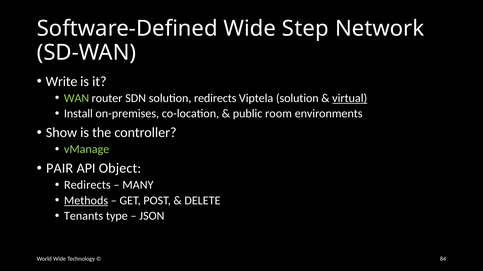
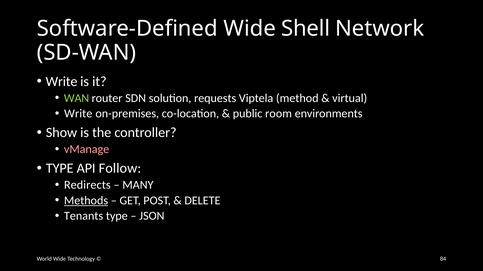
Step: Step -> Shell
solution redirects: redirects -> requests
Viptela solution: solution -> method
virtual underline: present -> none
Install at (78, 114): Install -> Write
vManage colour: light green -> pink
PAIR at (60, 169): PAIR -> TYPE
Object: Object -> Follow
